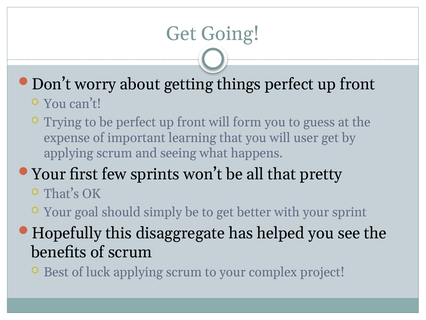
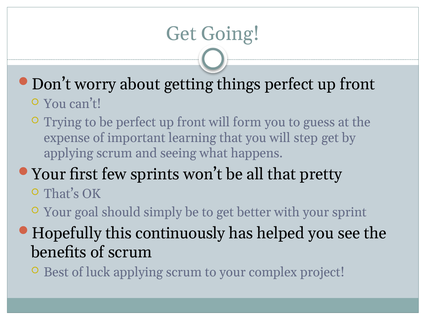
user: user -> step
disaggregate: disaggregate -> continuously
